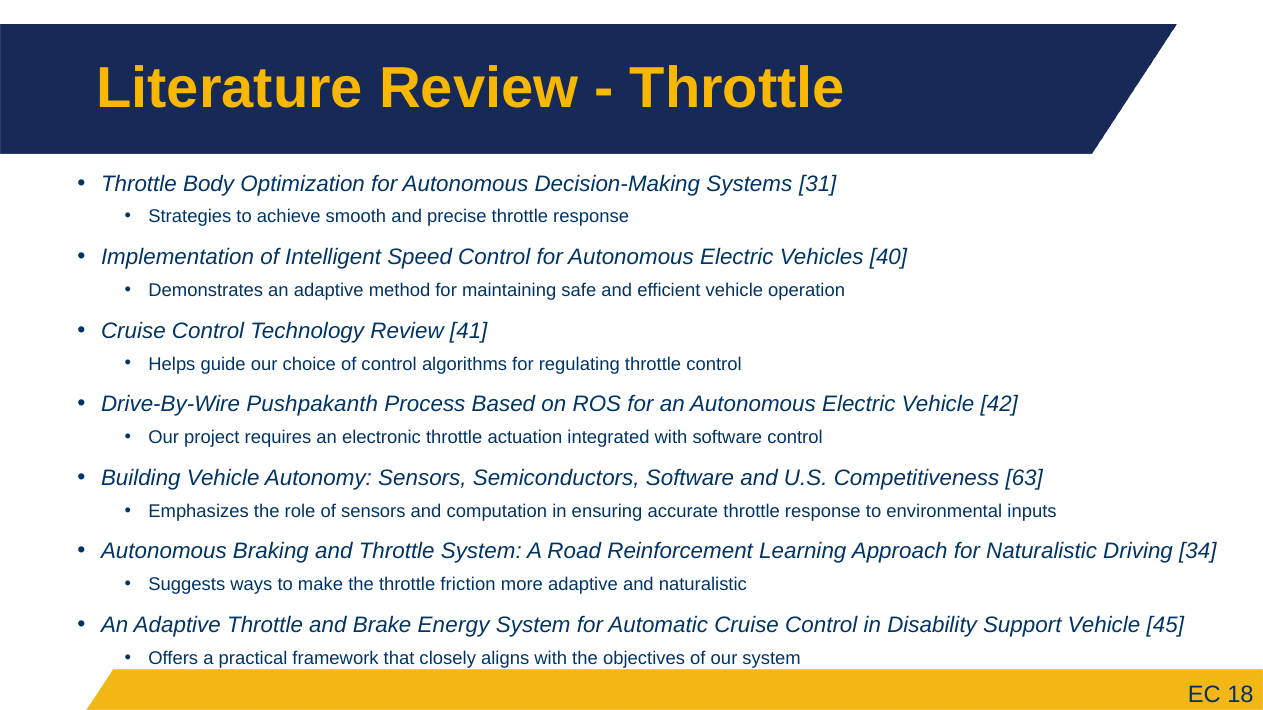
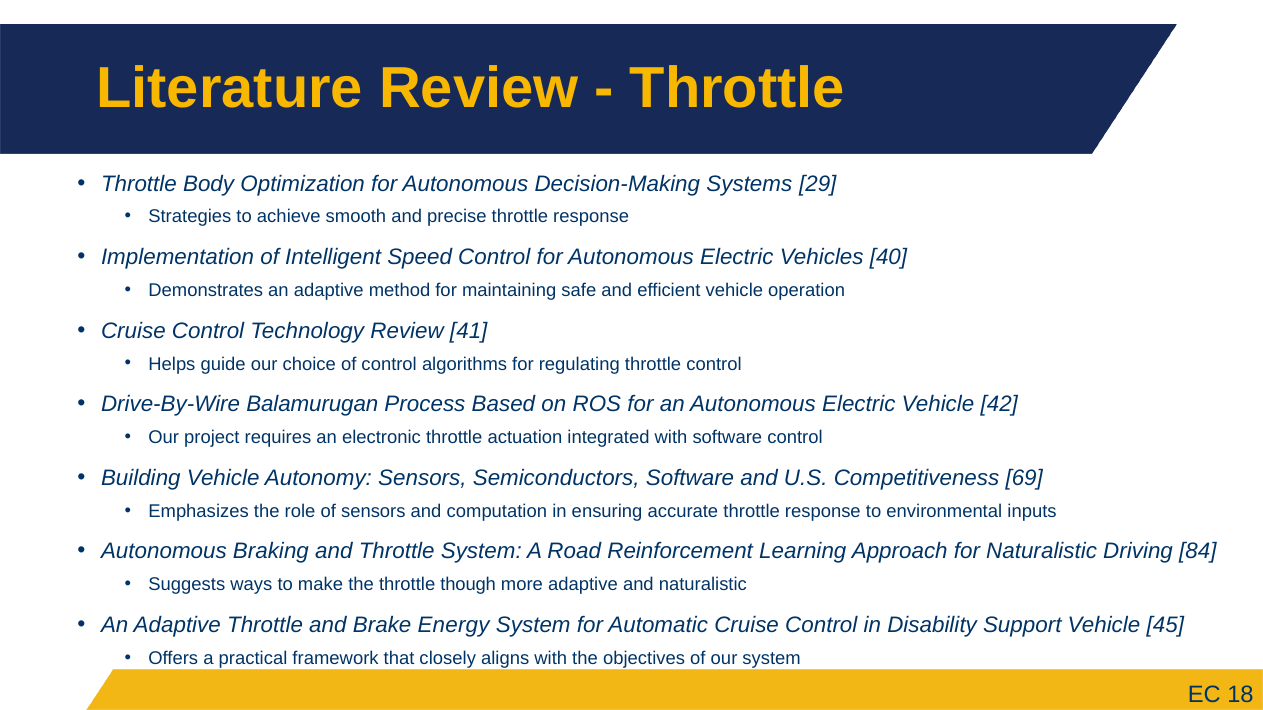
31: 31 -> 29
Pushpakanth: Pushpakanth -> Balamurugan
63: 63 -> 69
34: 34 -> 84
friction: friction -> though
